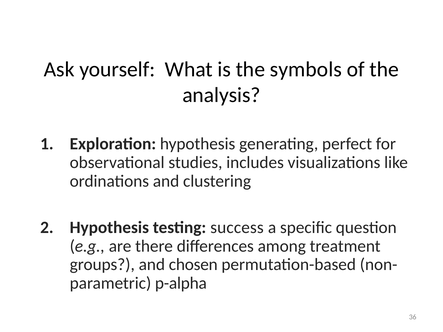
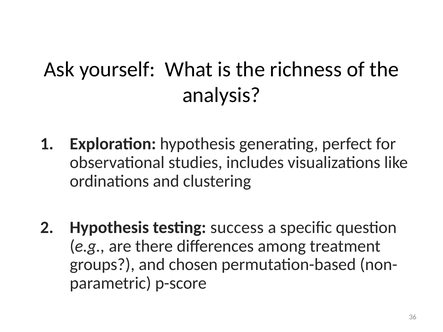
symbols: symbols -> richness
p-alpha: p-alpha -> p-score
